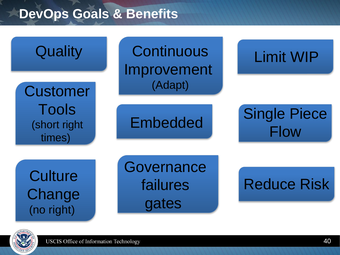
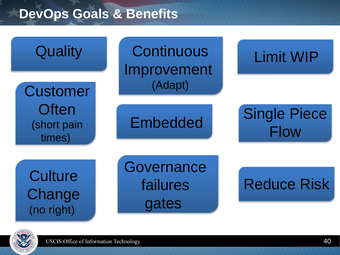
Tools: Tools -> Often
short right: right -> pain
